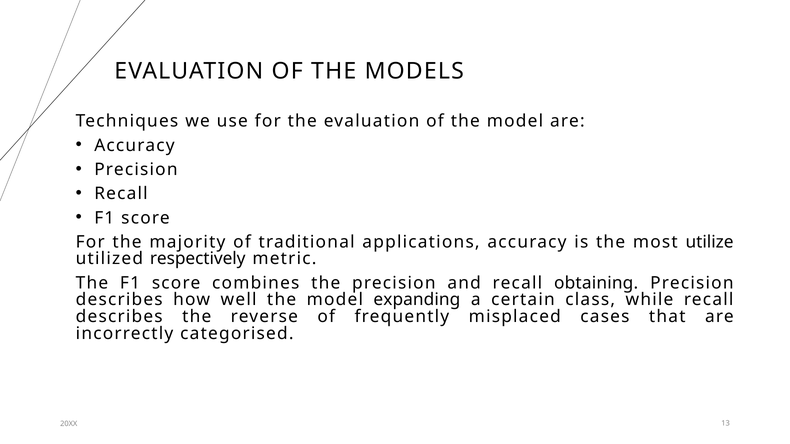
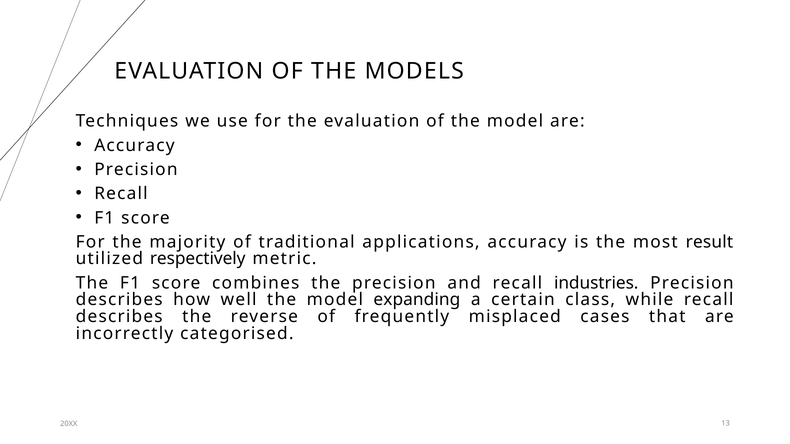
utilize: utilize -> result
obtaining: obtaining -> industries
